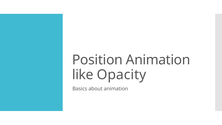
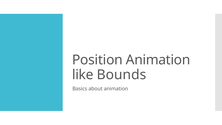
Opacity: Opacity -> Bounds
